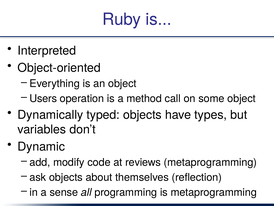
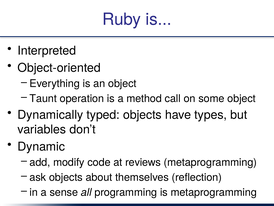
Users: Users -> Taunt
